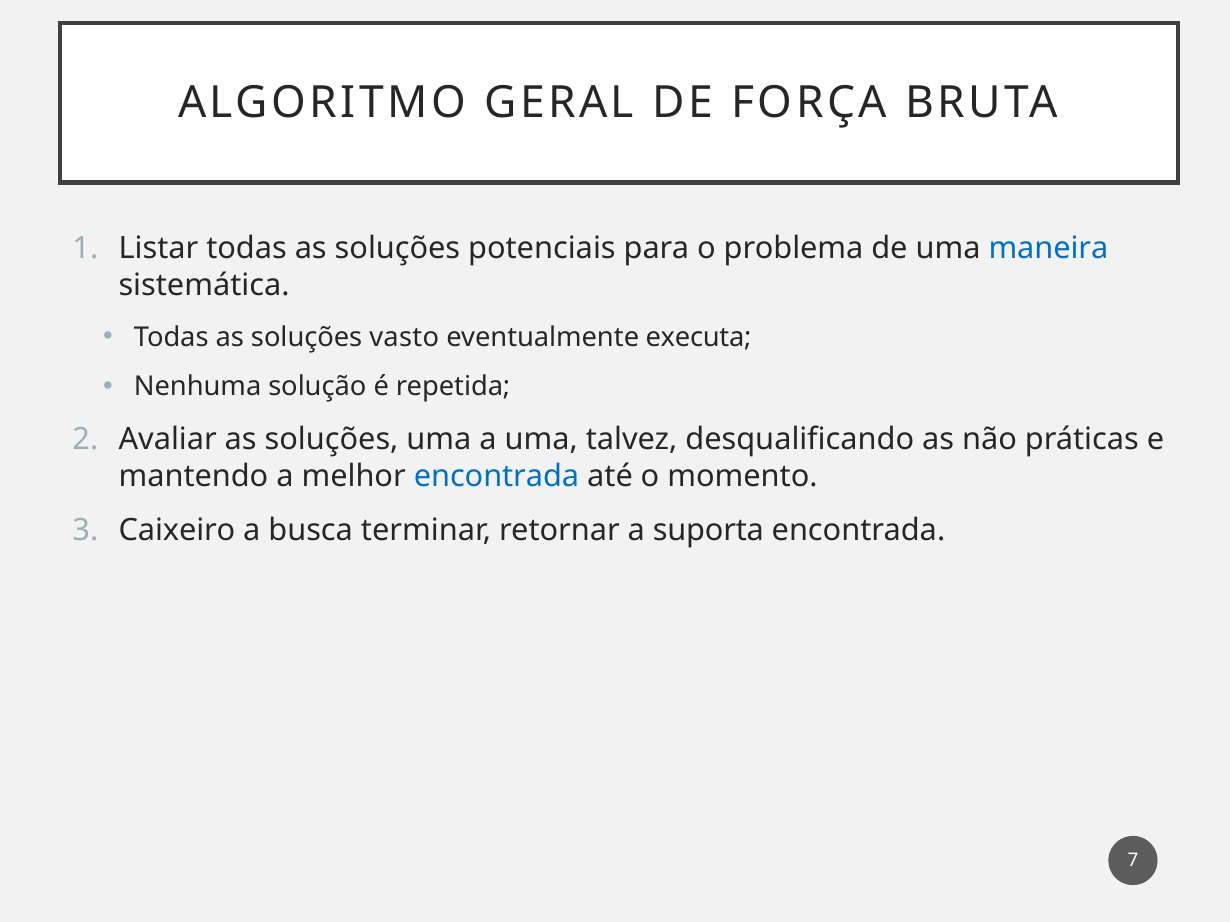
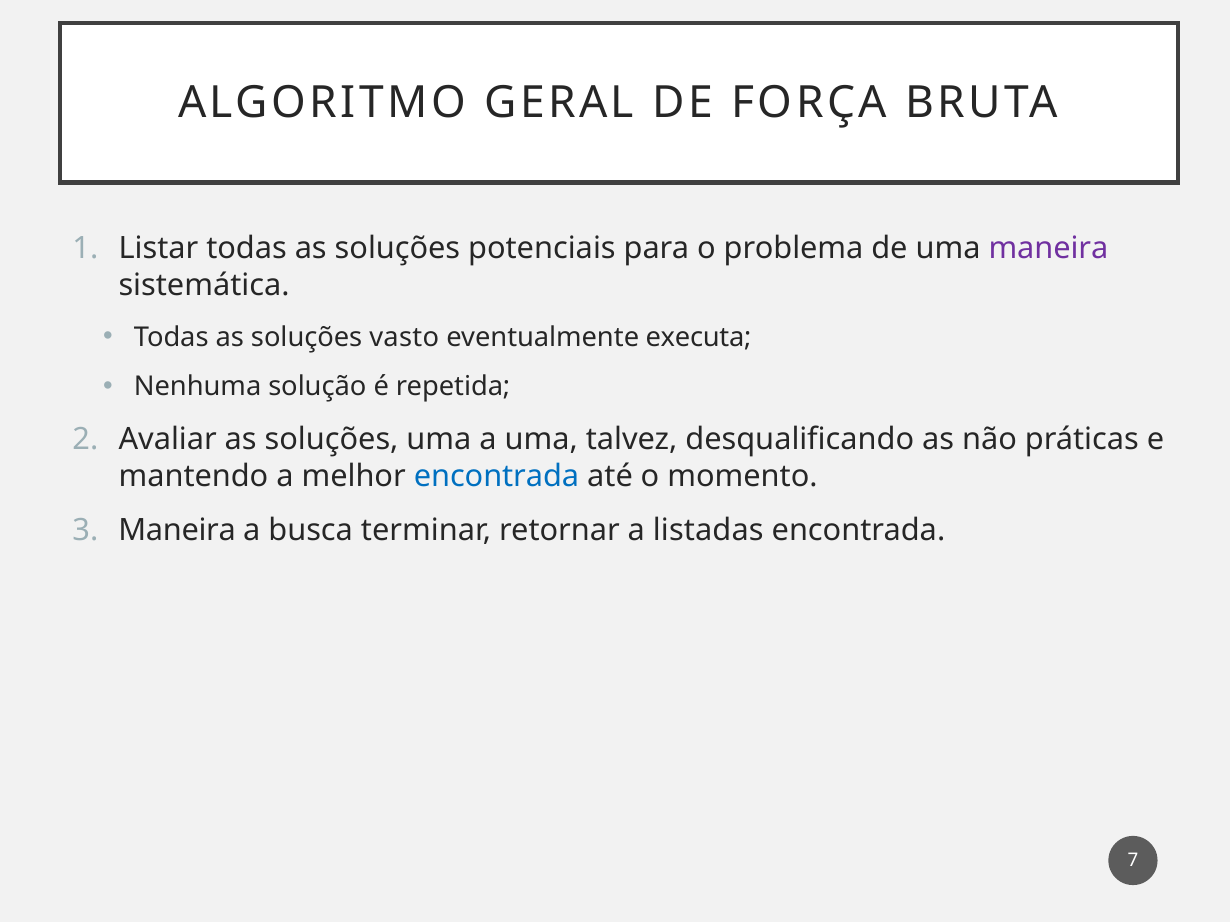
maneira at (1048, 249) colour: blue -> purple
Caixeiro at (177, 530): Caixeiro -> Maneira
suporta: suporta -> listadas
